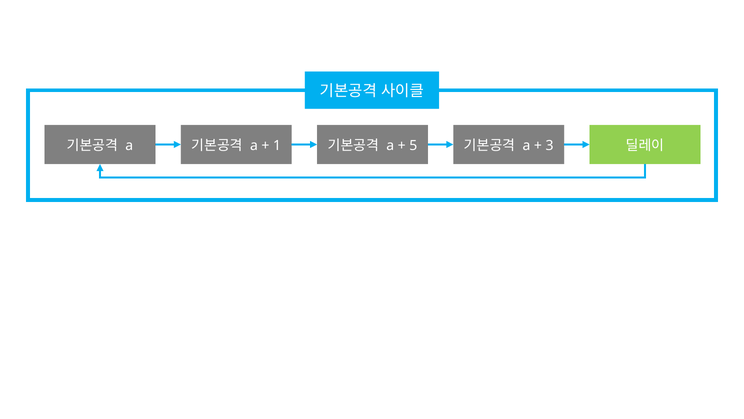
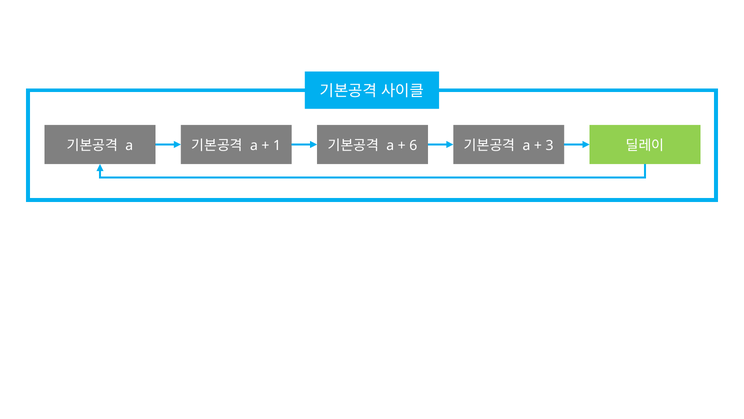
5: 5 -> 6
